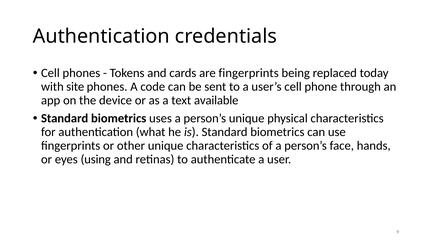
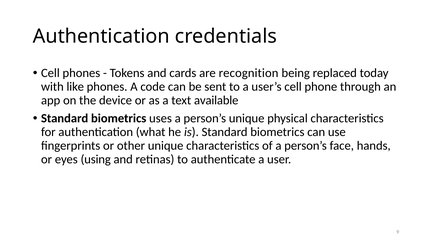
are fingerprints: fingerprints -> recognition
site: site -> like
